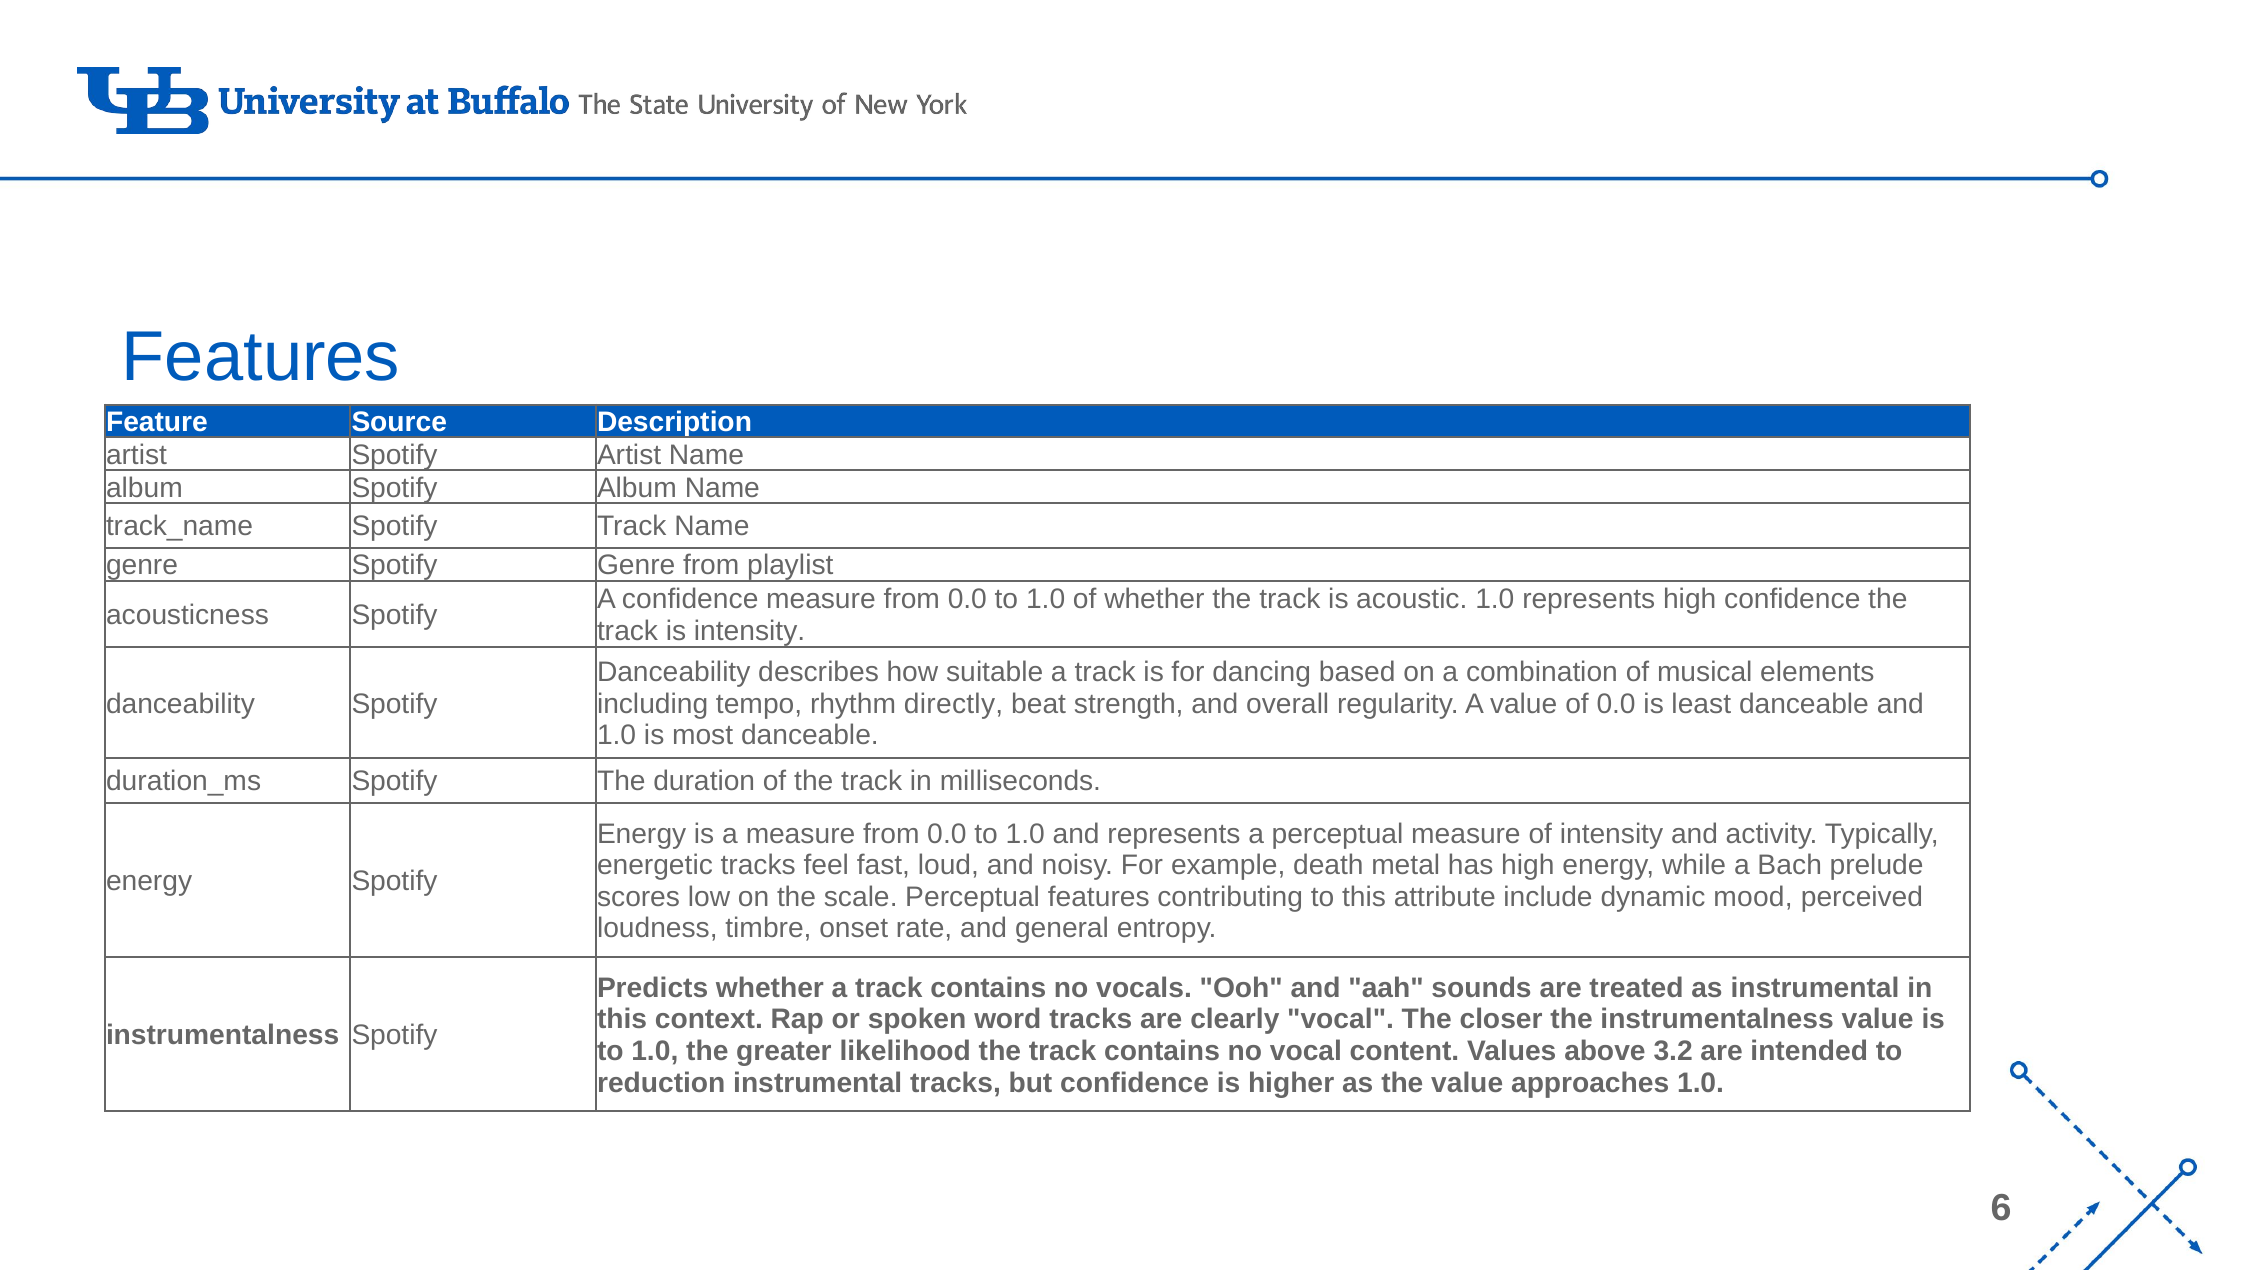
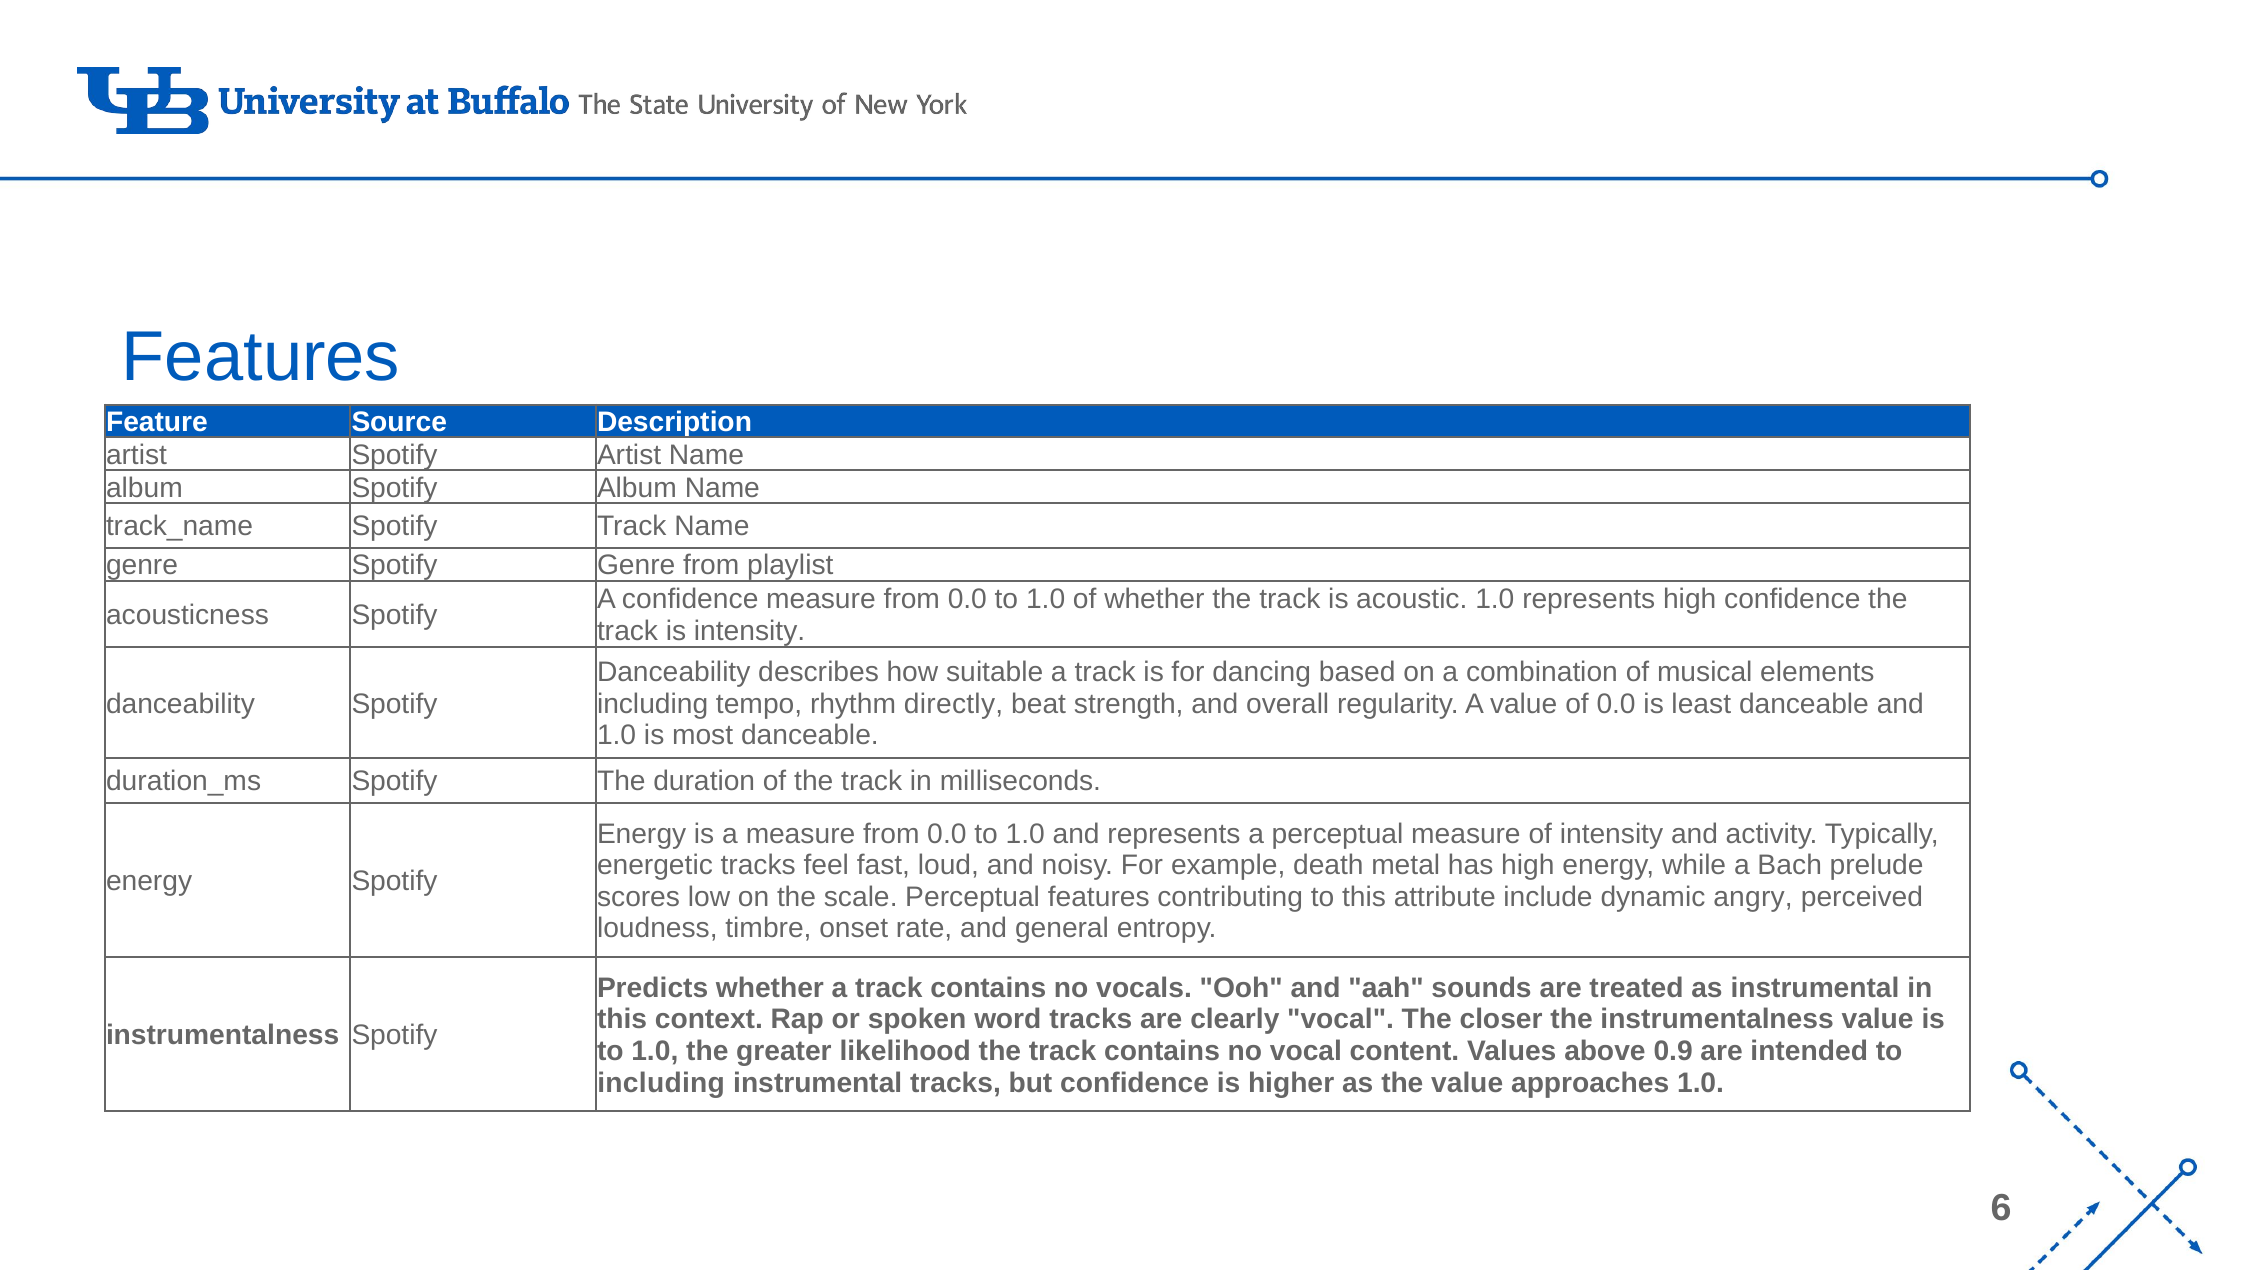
mood: mood -> angry
3.2: 3.2 -> 0.9
reduction at (661, 1083): reduction -> including
